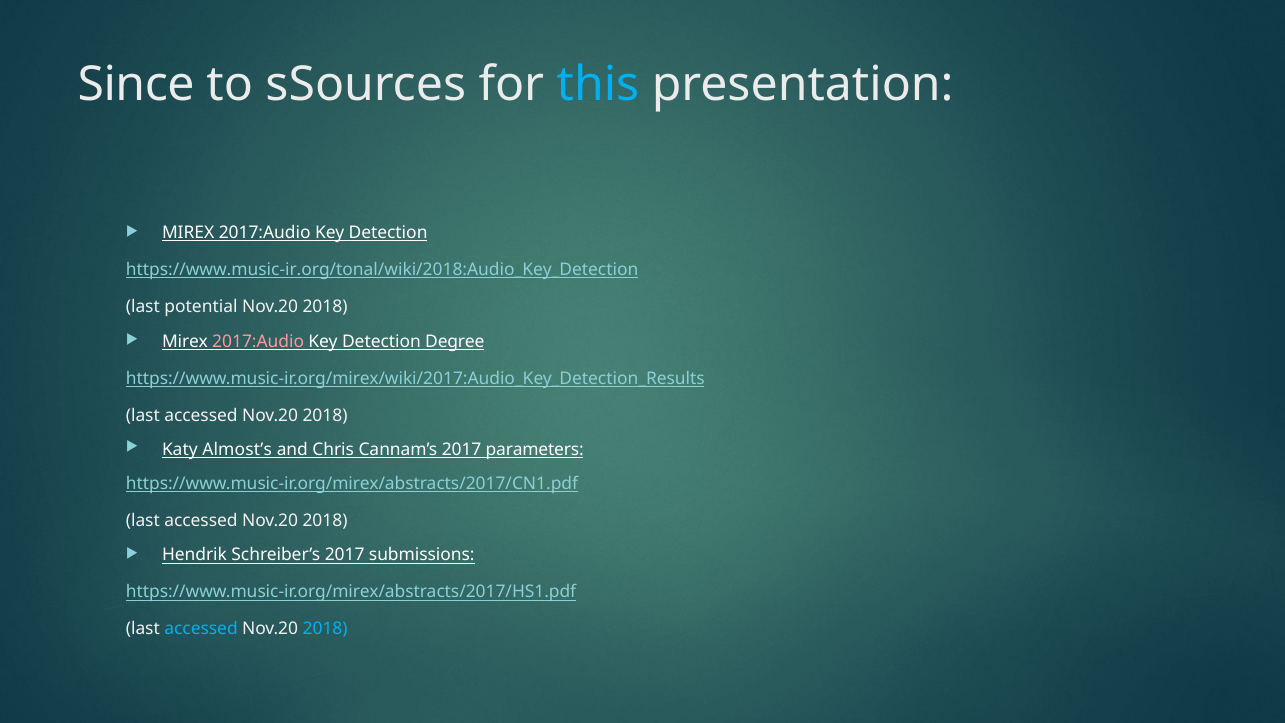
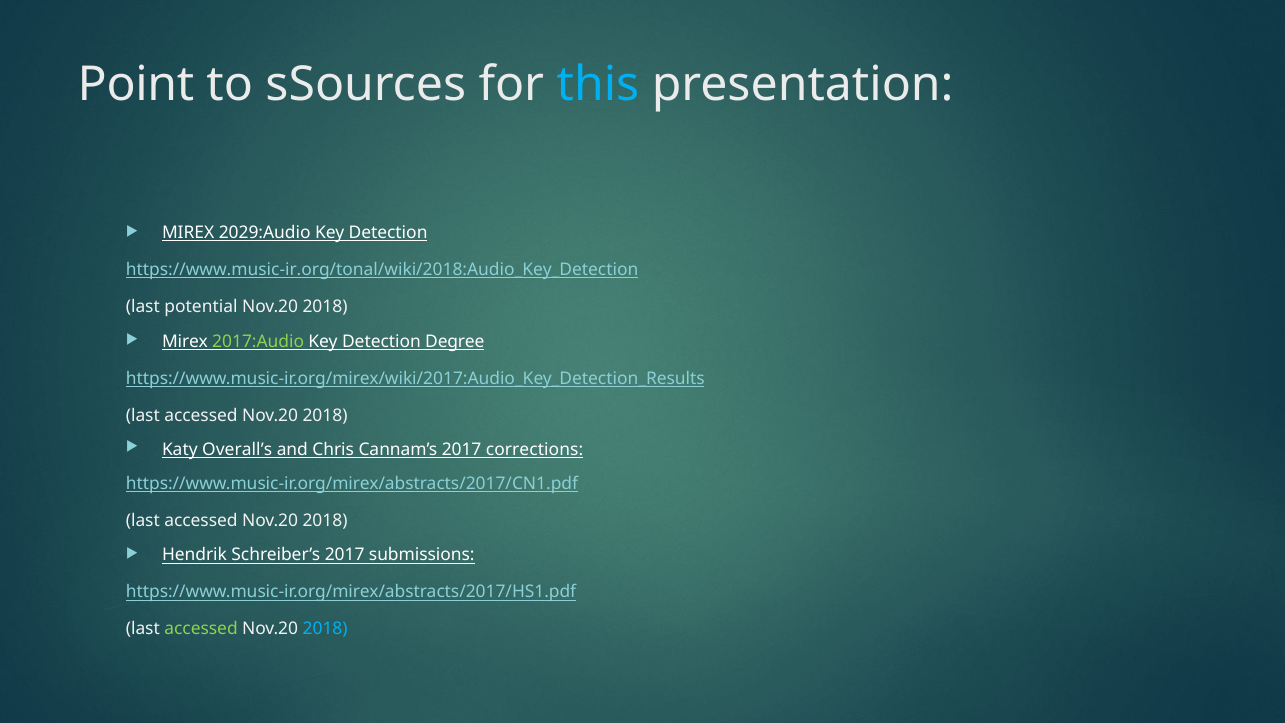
Since: Since -> Point
2017:Audio at (265, 233): 2017:Audio -> 2029:Audio
2017:Audio at (258, 341) colour: pink -> light green
Almost’s: Almost’s -> Overall’s
parameters: parameters -> corrections
accessed at (201, 629) colour: light blue -> light green
